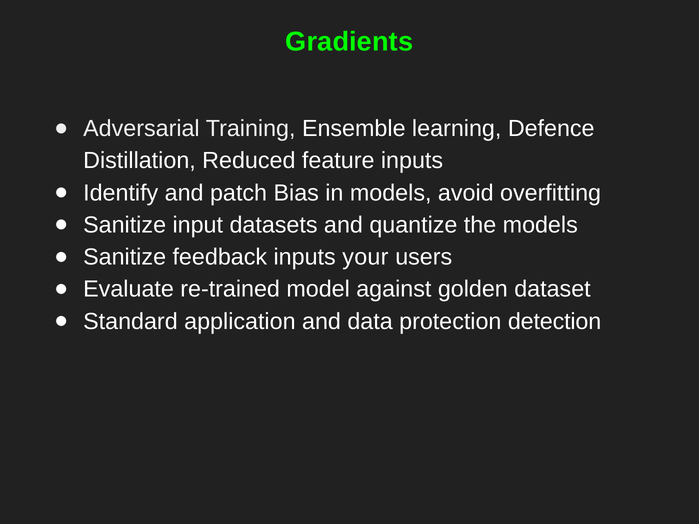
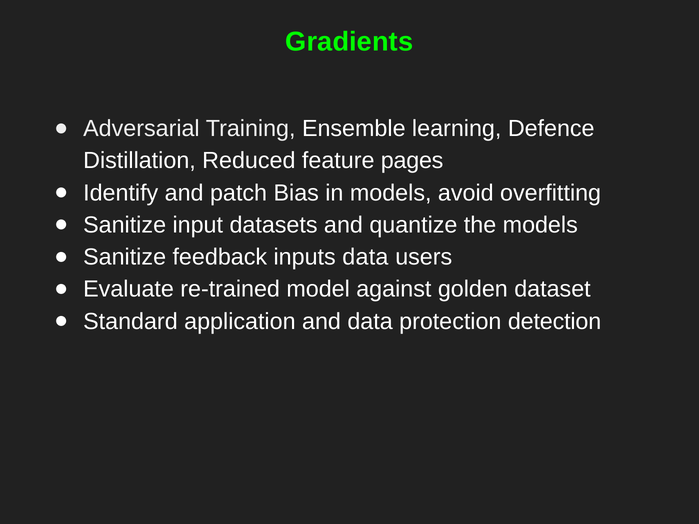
feature inputs: inputs -> pages
inputs your: your -> data
